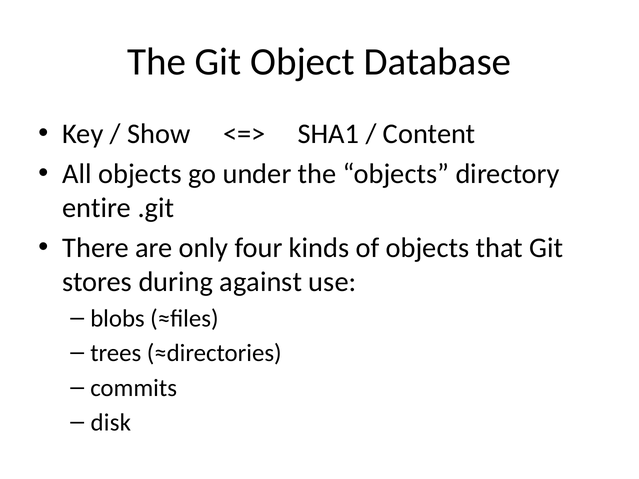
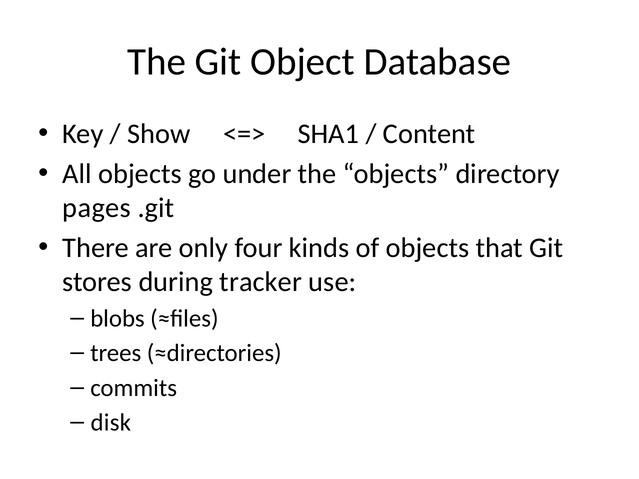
entire: entire -> pages
against: against -> tracker
